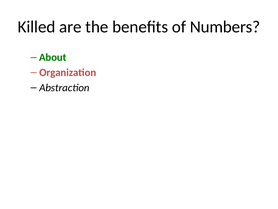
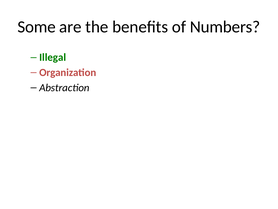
Killed: Killed -> Some
About: About -> Illegal
